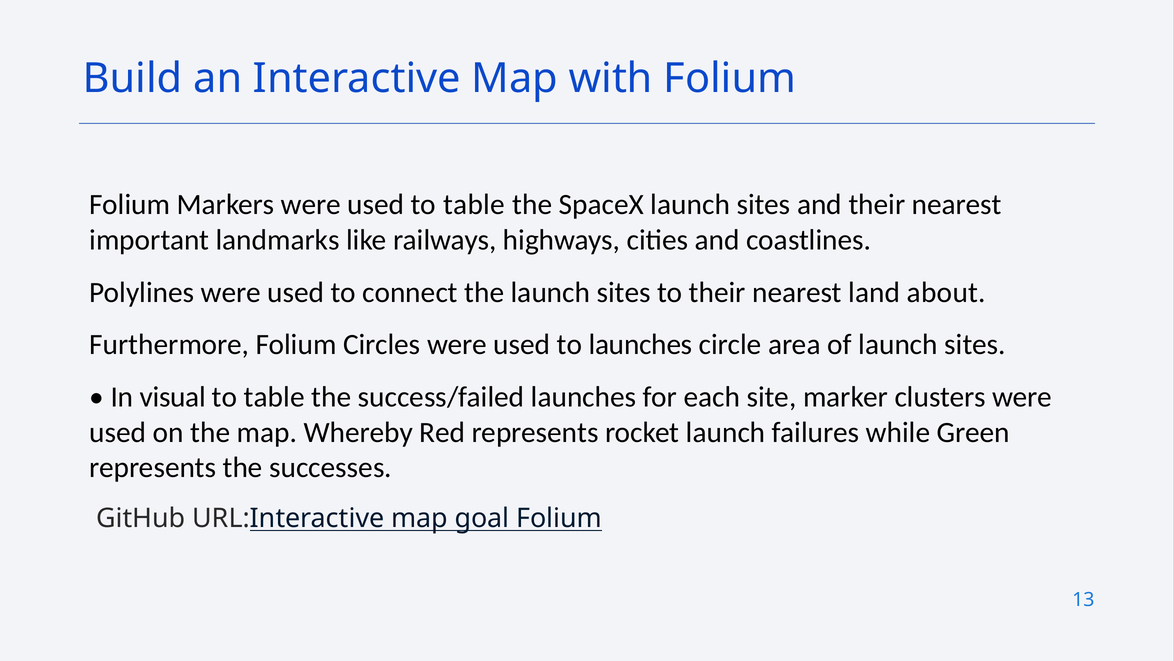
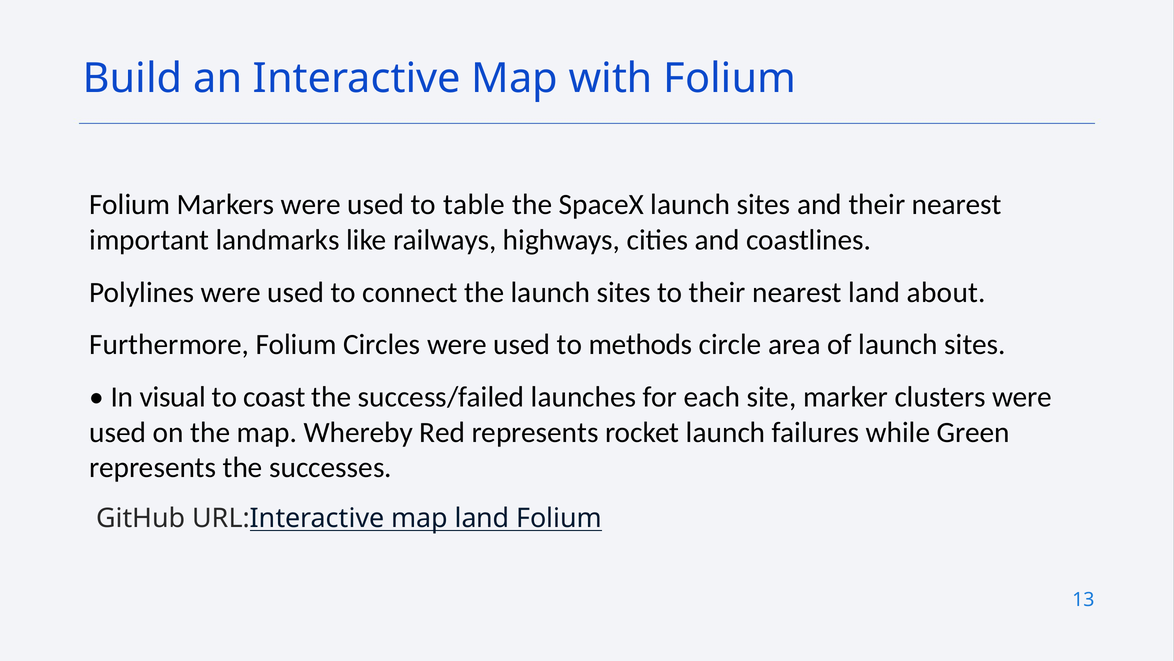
to launches: launches -> methods
table at (274, 397): table -> coast
map goal: goal -> land
